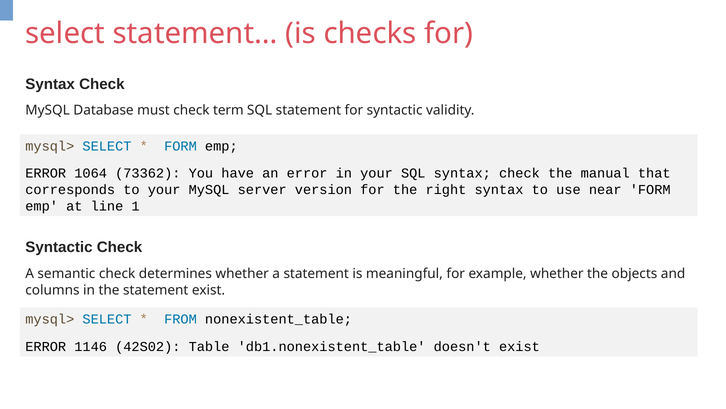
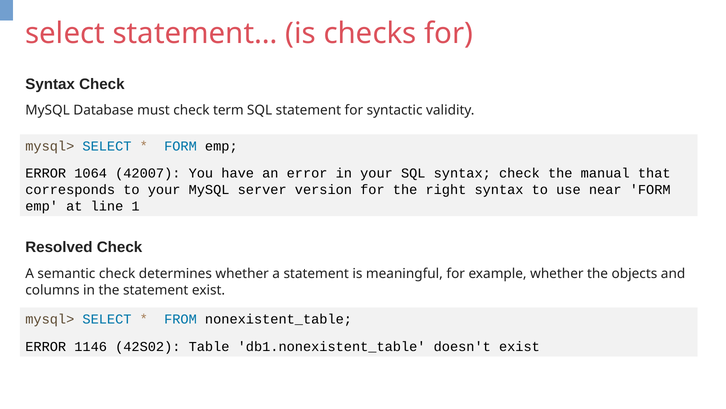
73362: 73362 -> 42007
Syntactic at (59, 247): Syntactic -> Resolved
